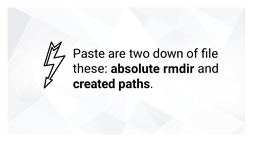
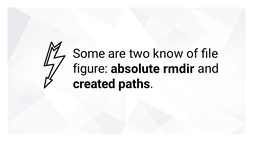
Paste: Paste -> Some
down: down -> know
these: these -> figure
